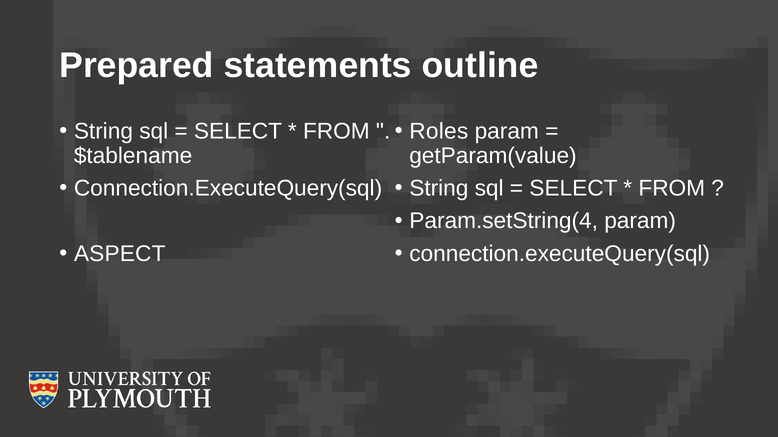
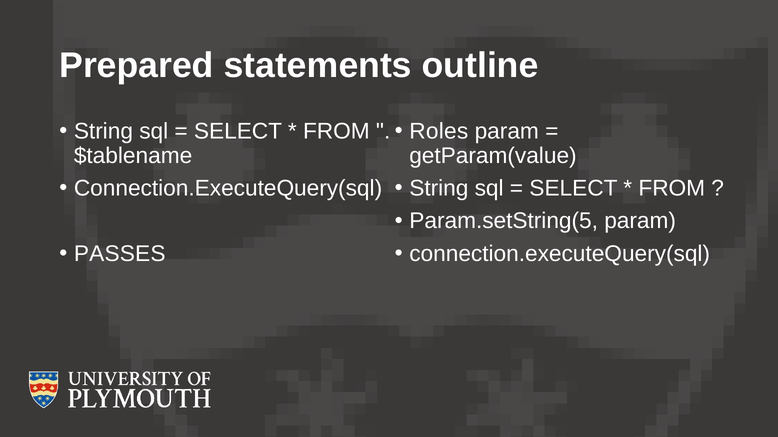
Param.setString(4: Param.setString(4 -> Param.setString(5
ASPECT: ASPECT -> PASSES
